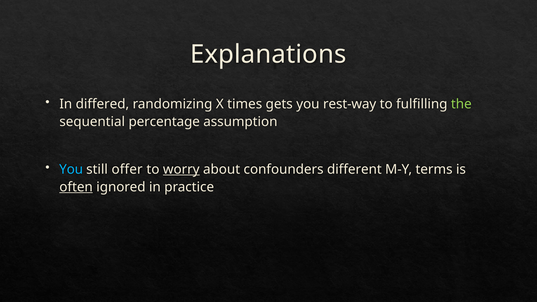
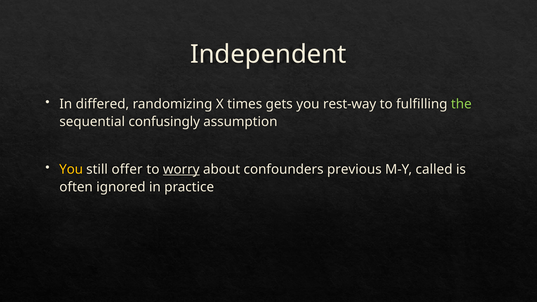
Explanations: Explanations -> Independent
percentage: percentage -> confusingly
You at (71, 169) colour: light blue -> yellow
different: different -> previous
terms: terms -> called
often underline: present -> none
